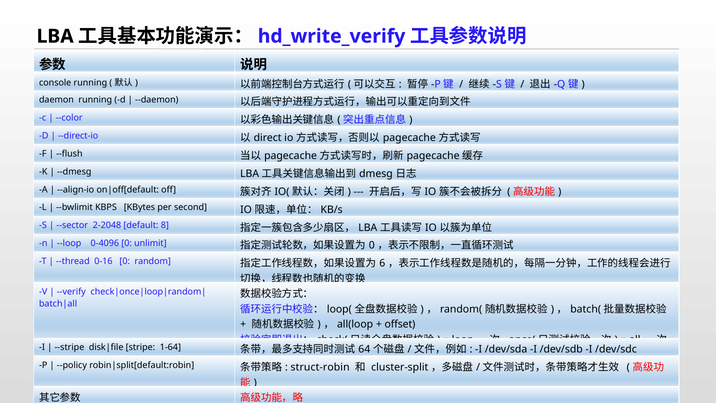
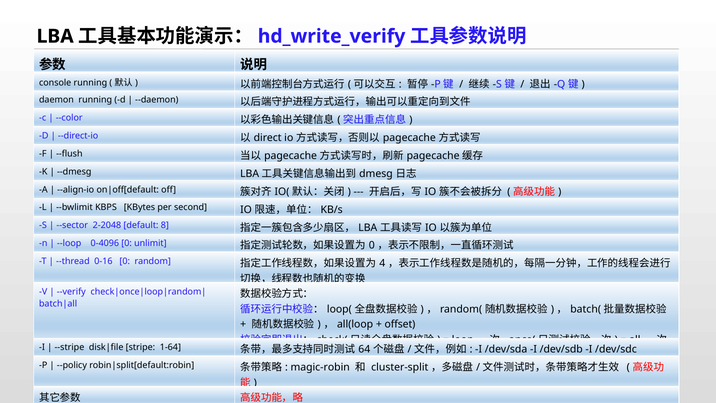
6: 6 -> 4
struct-robin: struct-robin -> magic-robin
